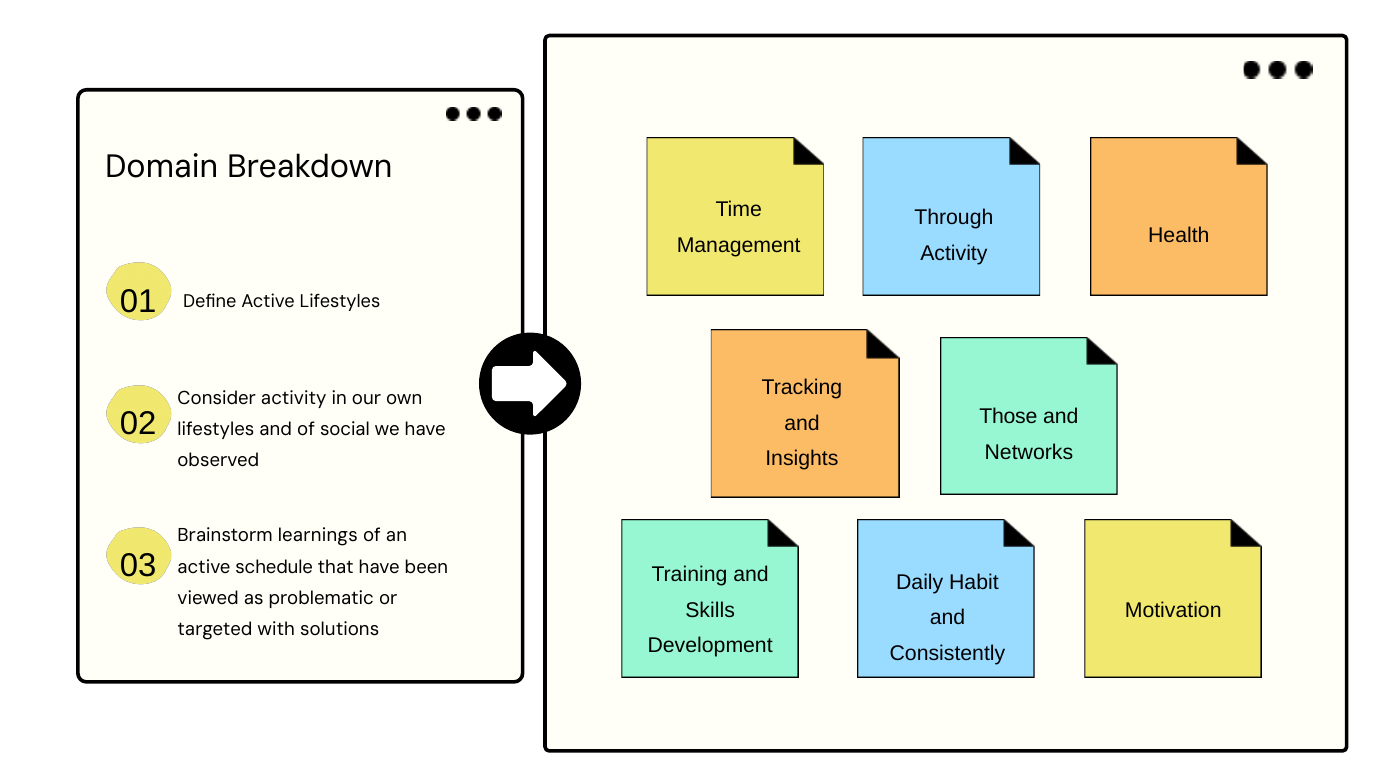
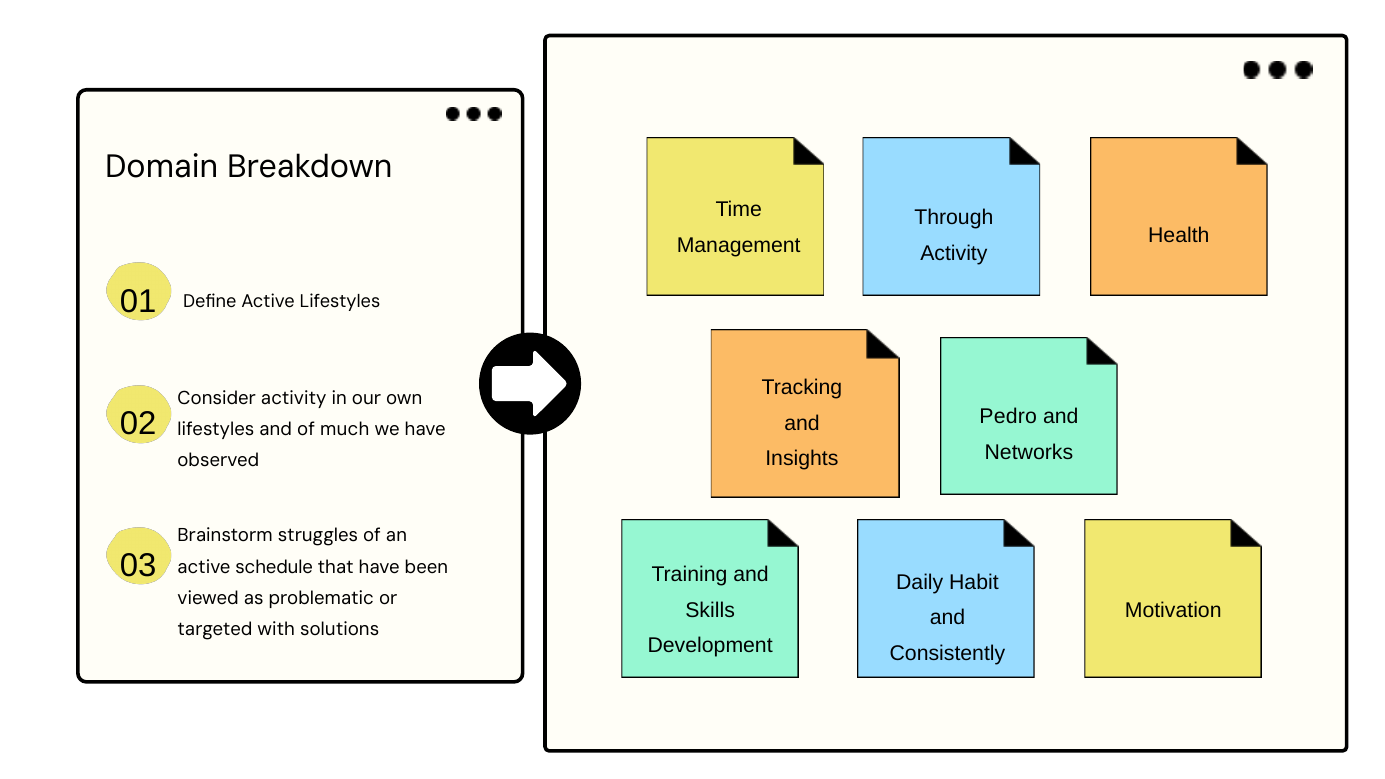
Those: Those -> Pedro
social: social -> much
learnings: learnings -> struggles
